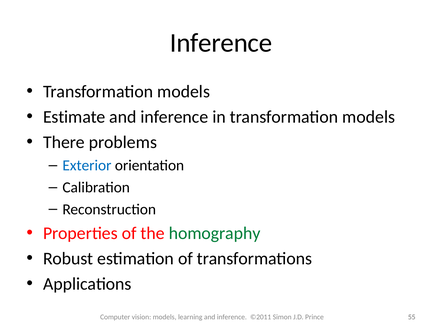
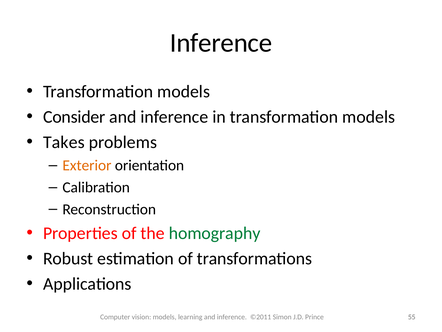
Estimate: Estimate -> Consider
There: There -> Takes
Exterior colour: blue -> orange
